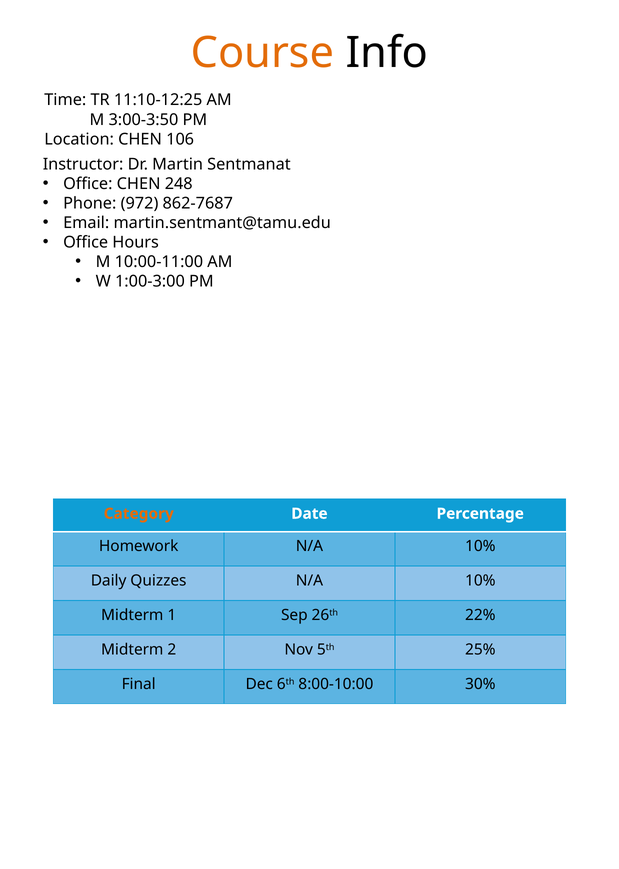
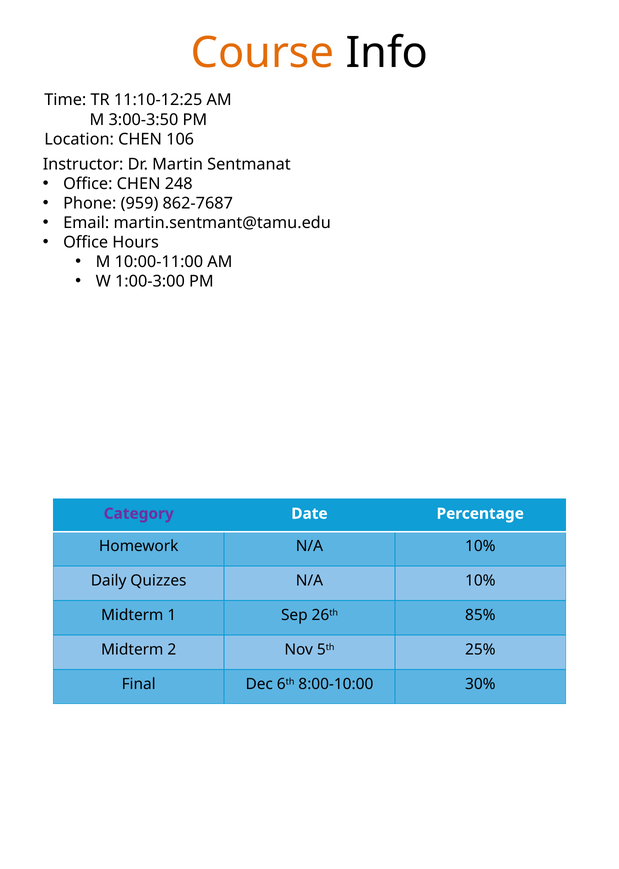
972: 972 -> 959
Category colour: orange -> purple
22%: 22% -> 85%
